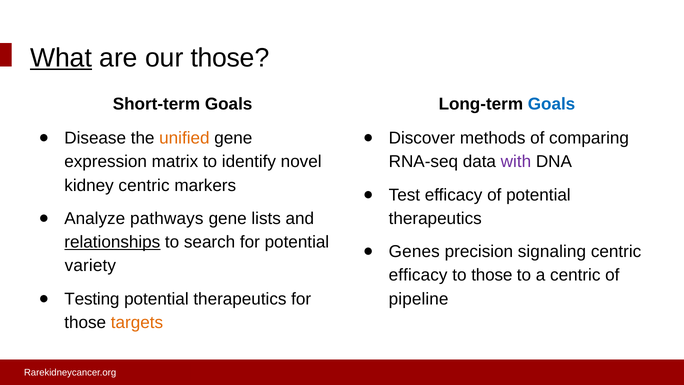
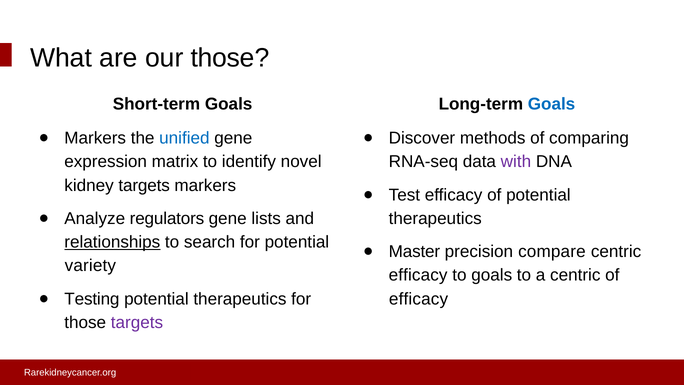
What underline: present -> none
Disease at (95, 138): Disease -> Markers
unified colour: orange -> blue
kidney centric: centric -> targets
pathways: pathways -> regulators
Genes: Genes -> Master
signaling: signaling -> compare
to those: those -> goals
pipeline at (419, 299): pipeline -> efficacy
targets at (137, 322) colour: orange -> purple
